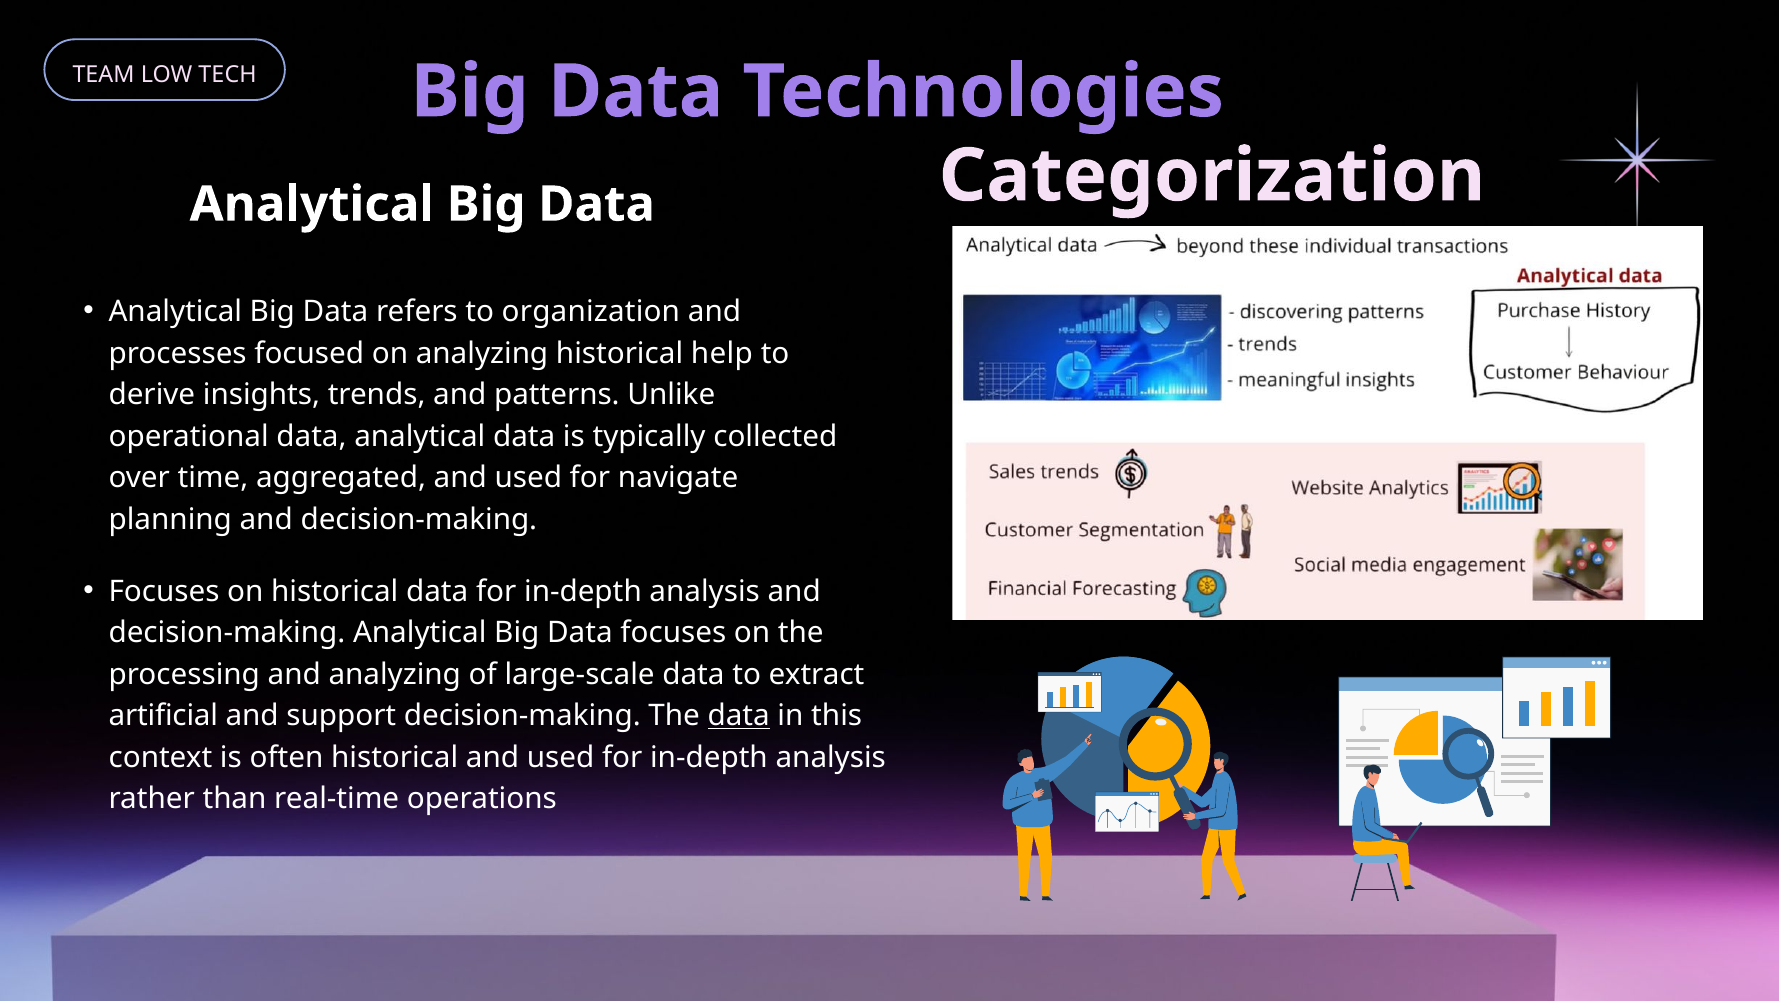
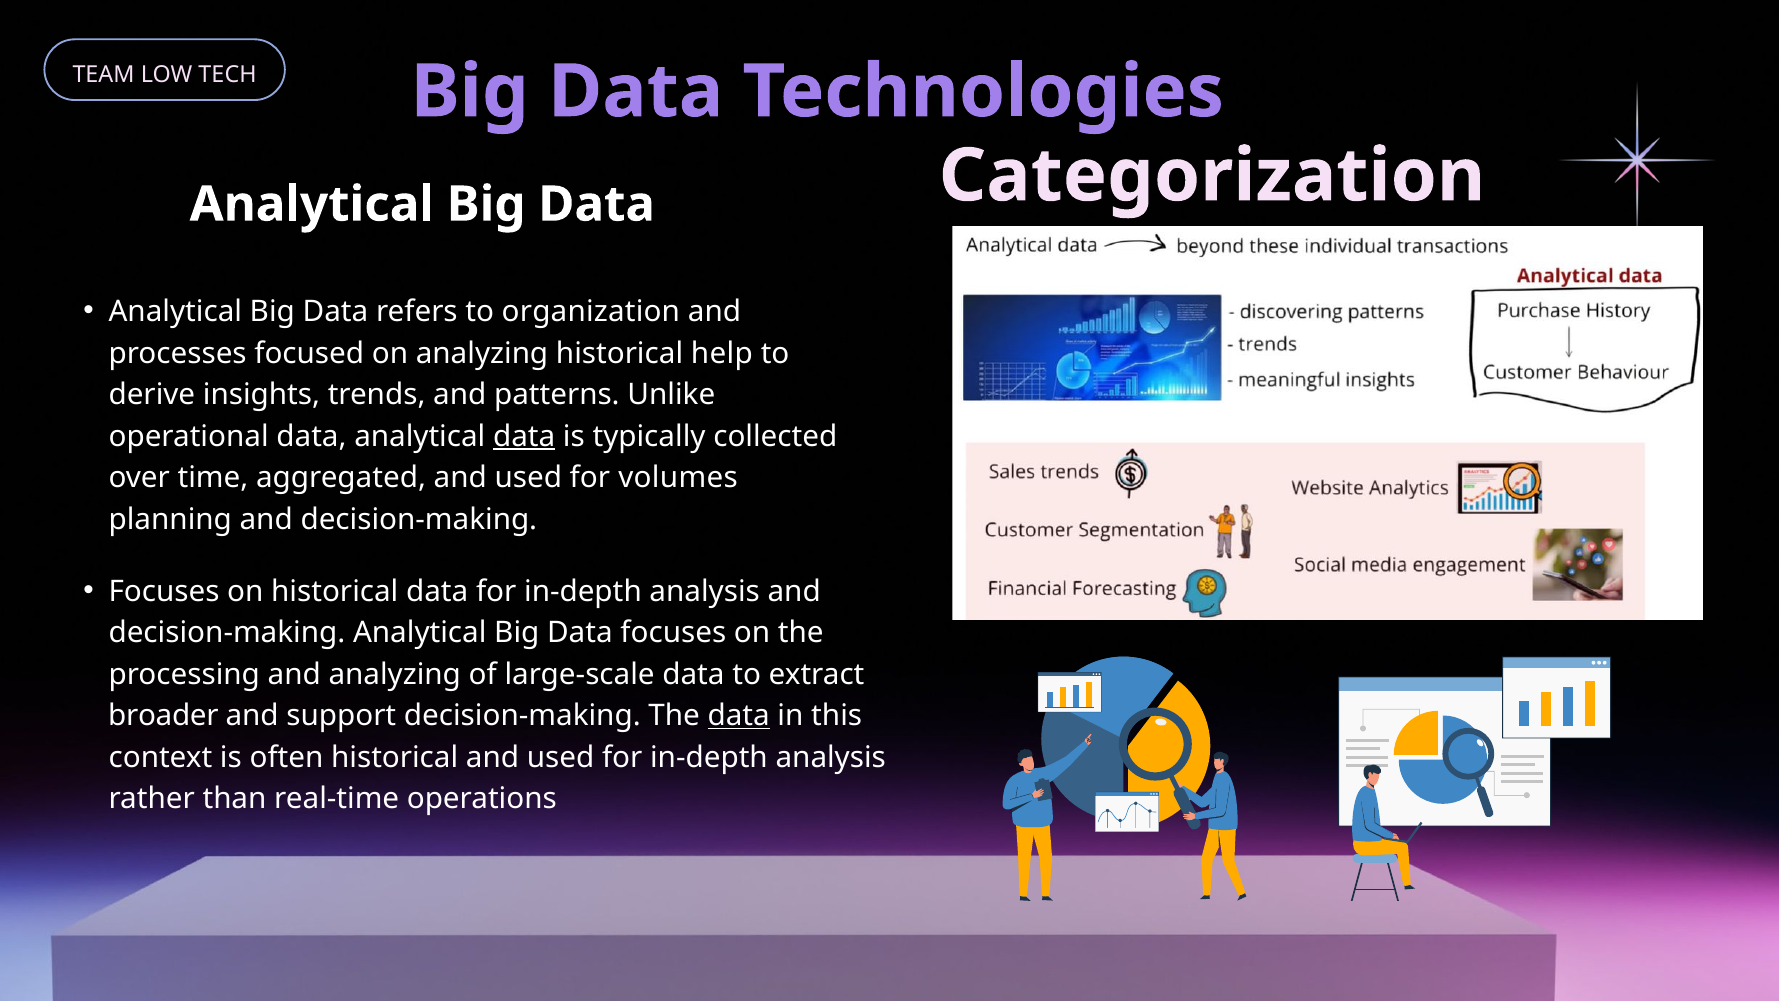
data at (524, 436) underline: none -> present
navigate: navigate -> volumes
artificial: artificial -> broader
